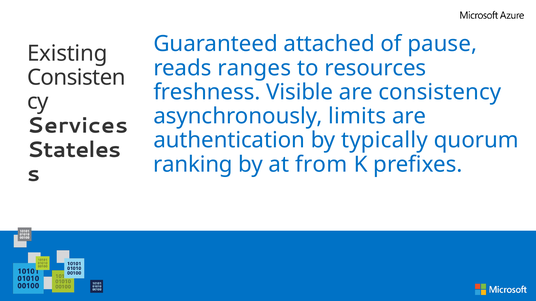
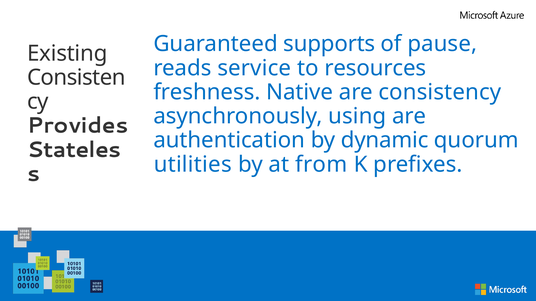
attached: attached -> supports
ranges: ranges -> service
Visible: Visible -> Native
limits: limits -> using
Services: Services -> Provides
typically: typically -> dynamic
ranking: ranking -> utilities
